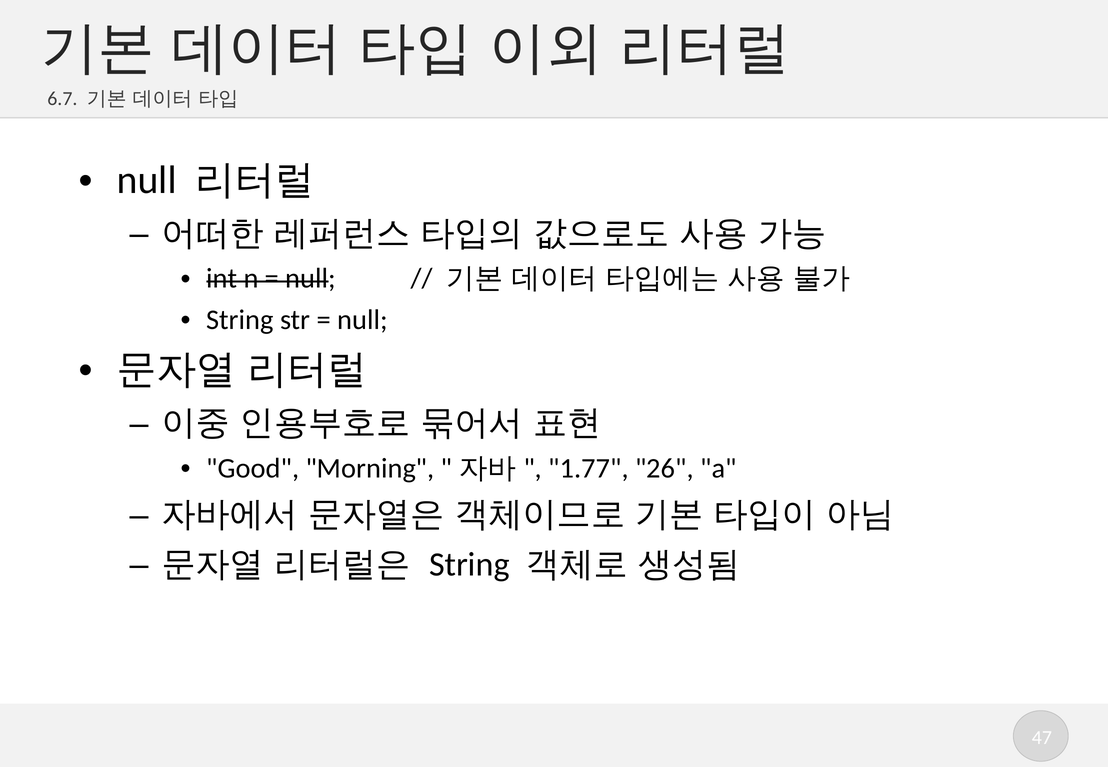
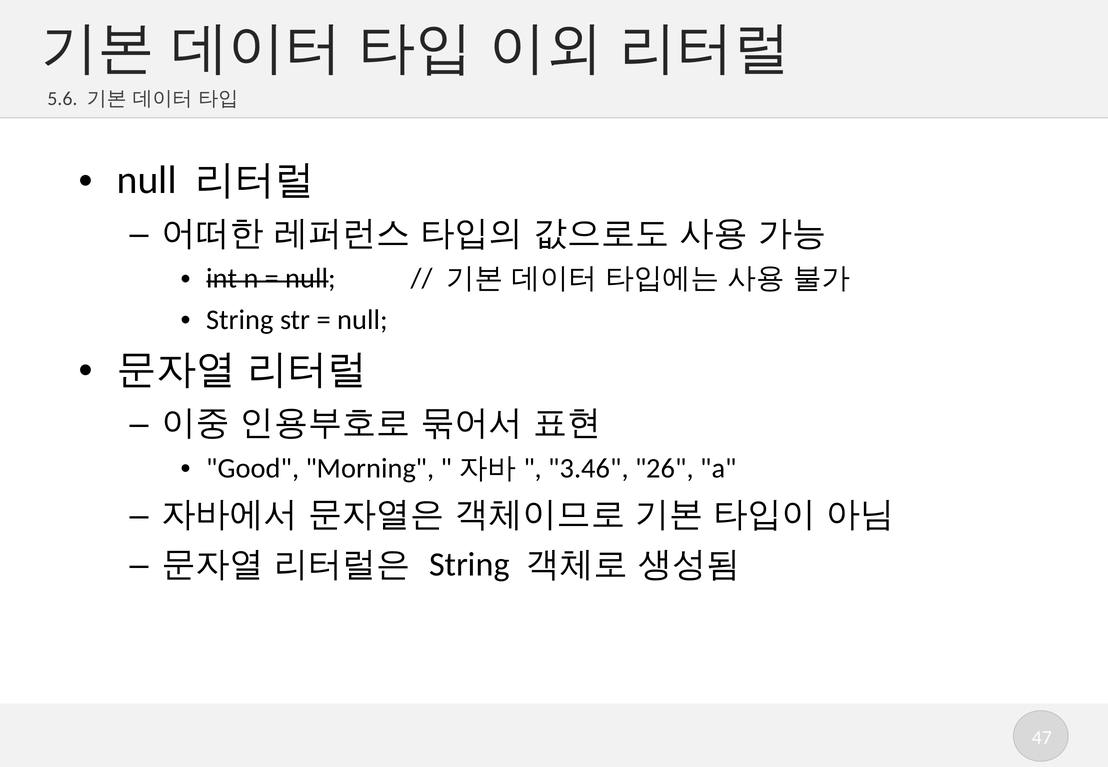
6.7: 6.7 -> 5.6
1.77: 1.77 -> 3.46
